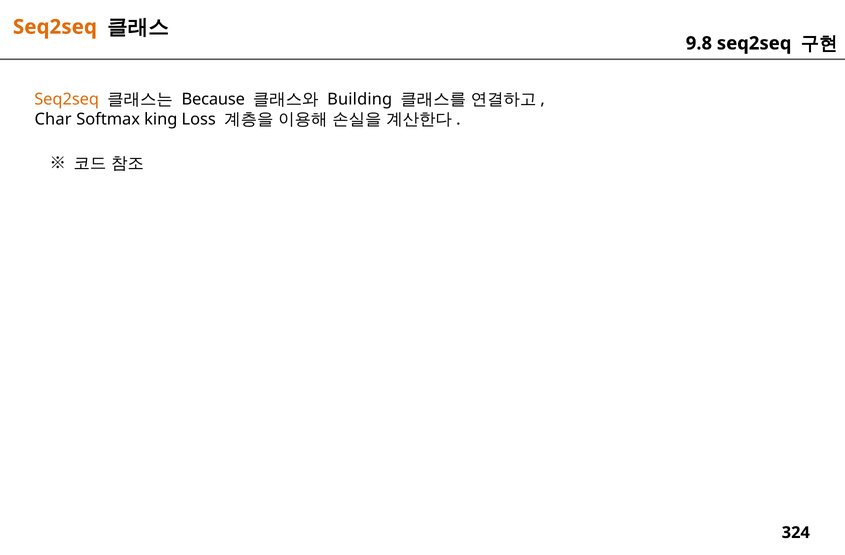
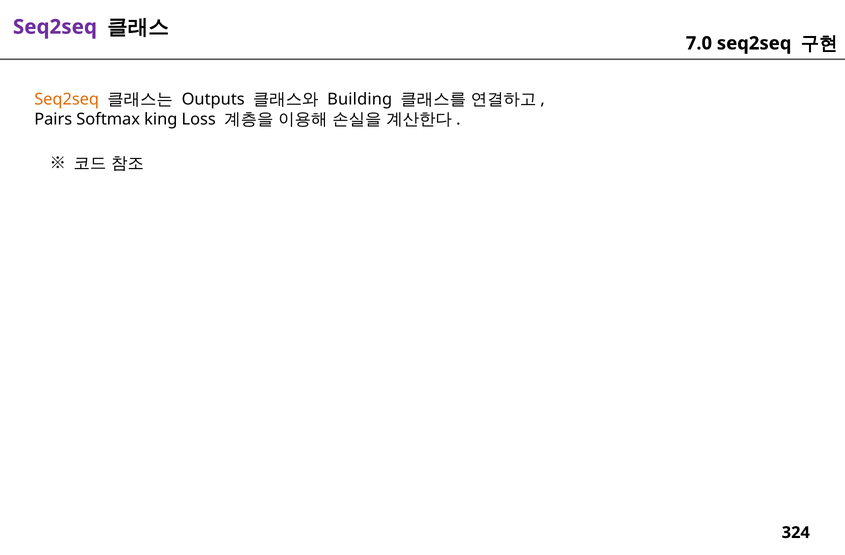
Seq2seq at (55, 27) colour: orange -> purple
9.8: 9.8 -> 7.0
Because: Because -> Outputs
Char: Char -> Pairs
